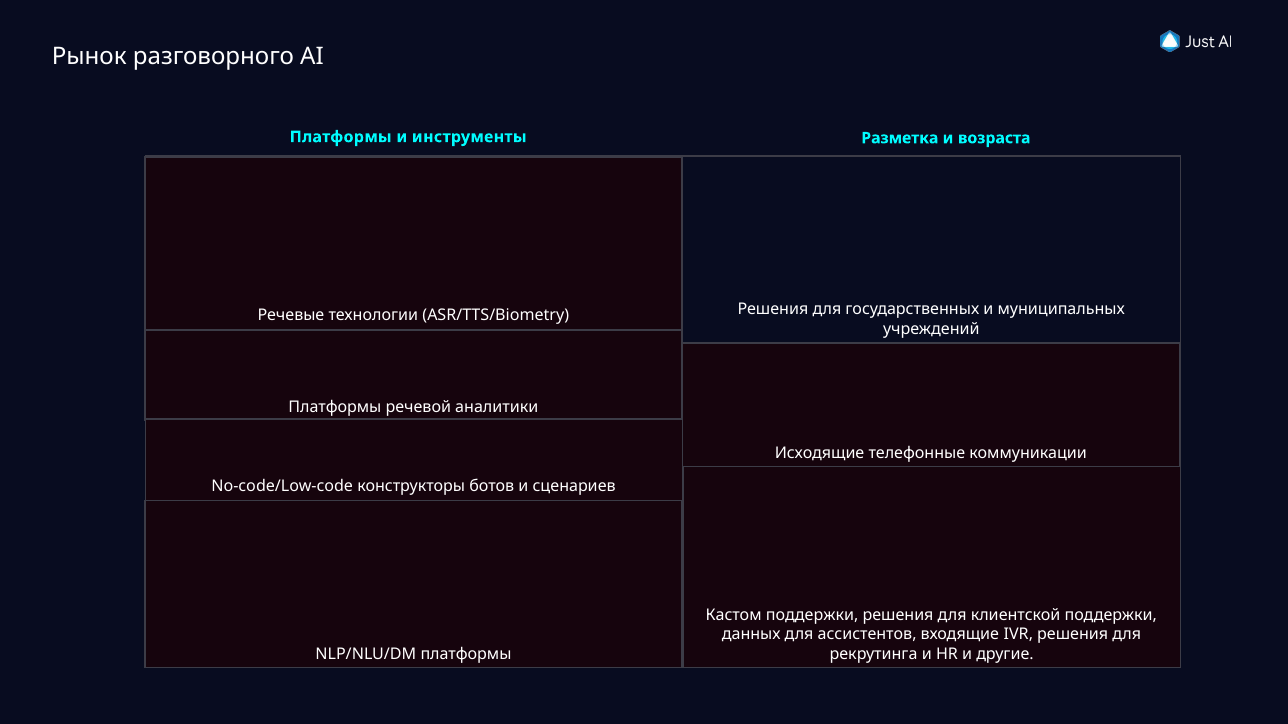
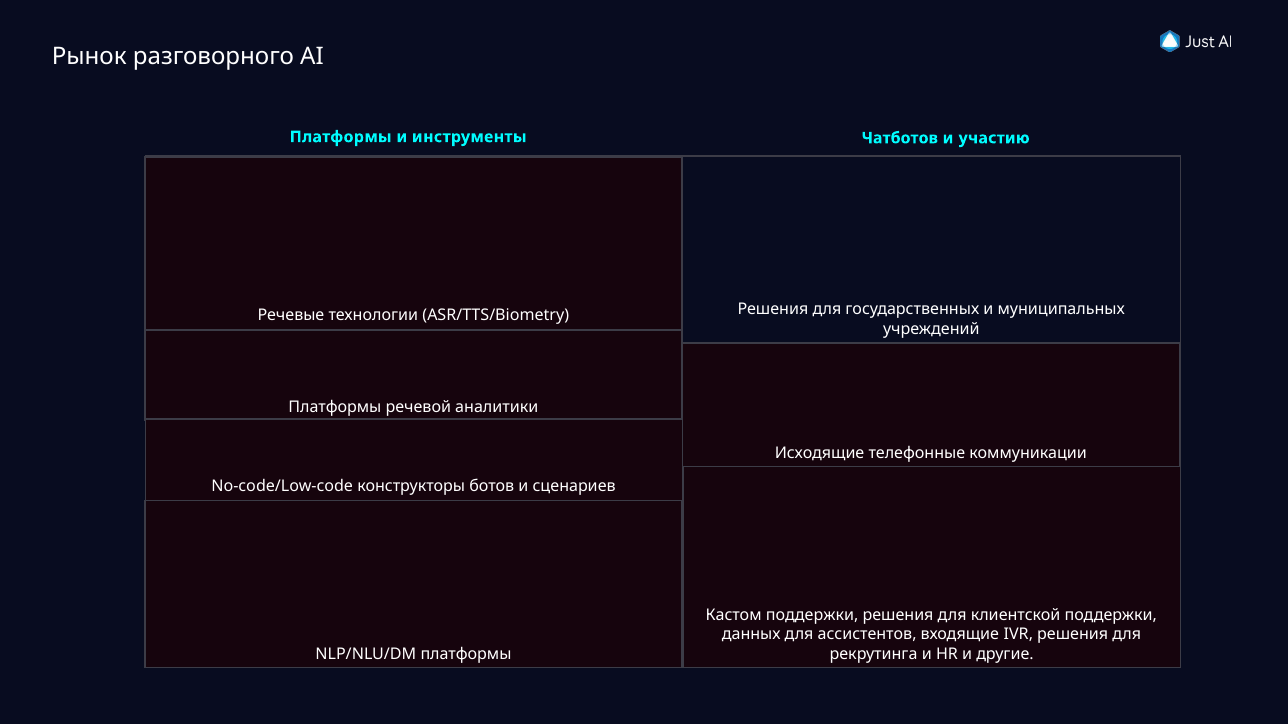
Разметка: Разметка -> Чатботов
возраста: возраста -> участию
